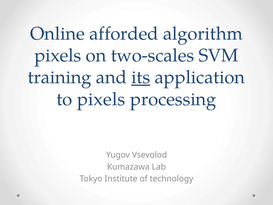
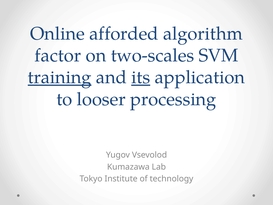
pixels at (58, 55): pixels -> factor
training underline: none -> present
to pixels: pixels -> looser
